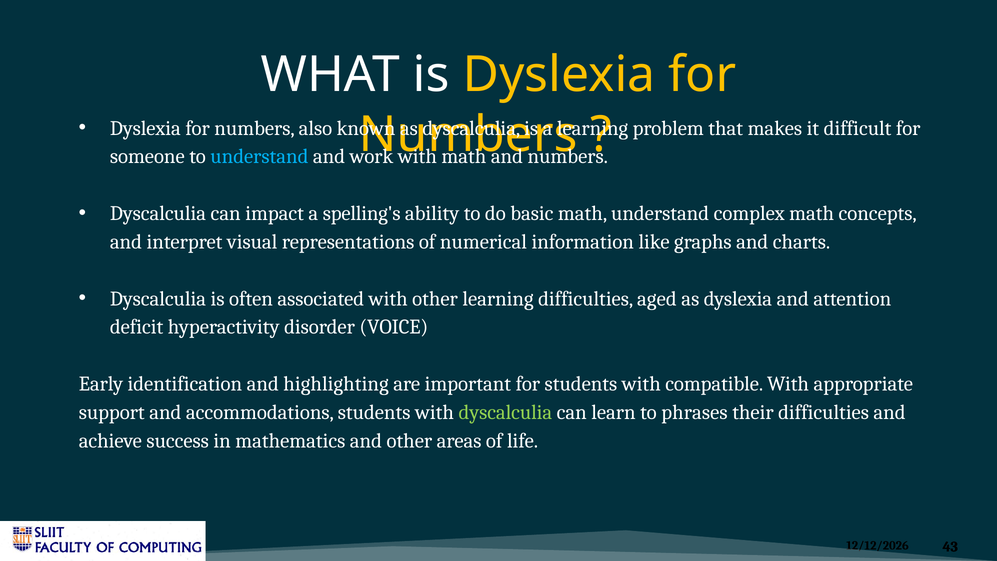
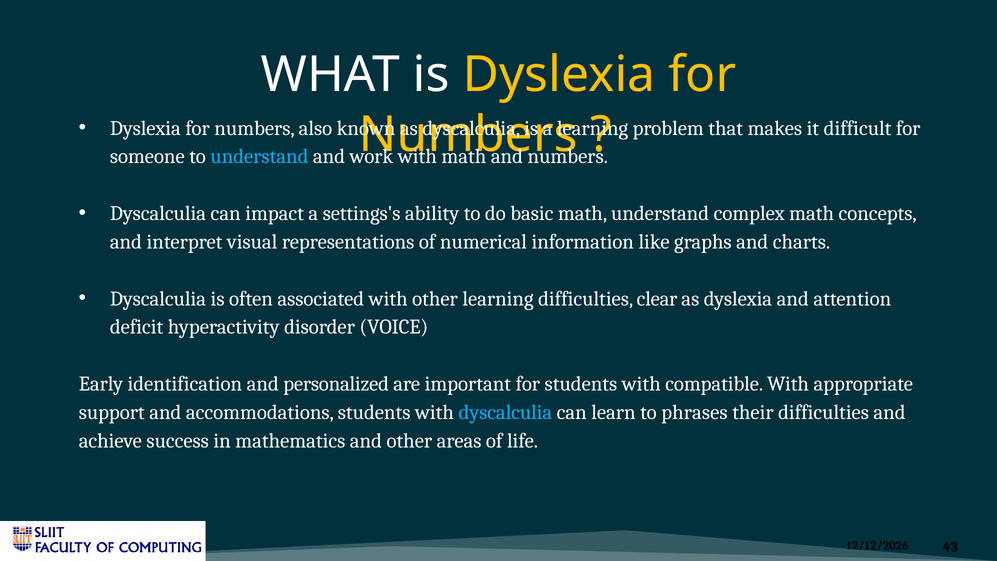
spelling's: spelling's -> settings's
aged: aged -> clear
highlighting: highlighting -> personalized
dyscalculia at (505, 412) colour: light green -> light blue
